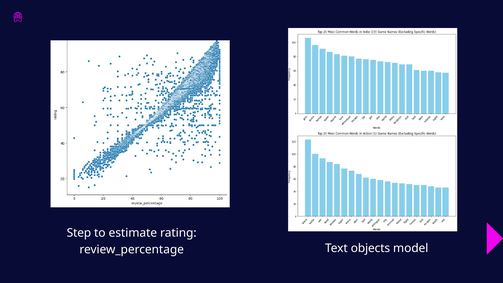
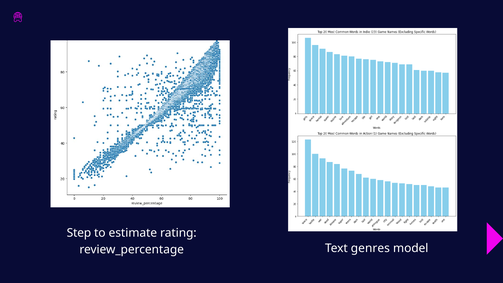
objects: objects -> genres
